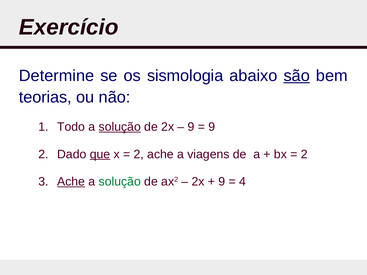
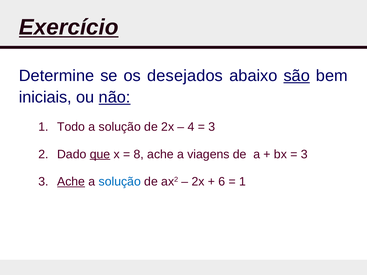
Exercício underline: none -> present
sismologia: sismologia -> desejados
teorias: teorias -> iniciais
não underline: none -> present
solução at (120, 127) underline: present -> none
9 at (191, 127): 9 -> 4
9 at (212, 127): 9 -> 3
2 at (139, 154): 2 -> 8
2 at (304, 154): 2 -> 3
solução at (120, 182) colour: green -> blue
9 at (222, 182): 9 -> 6
4 at (243, 182): 4 -> 1
